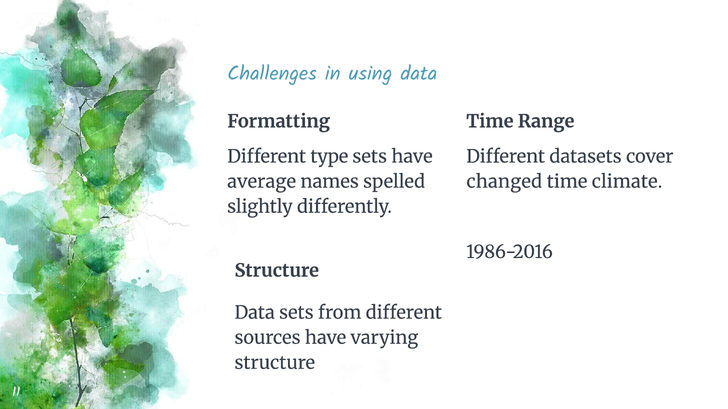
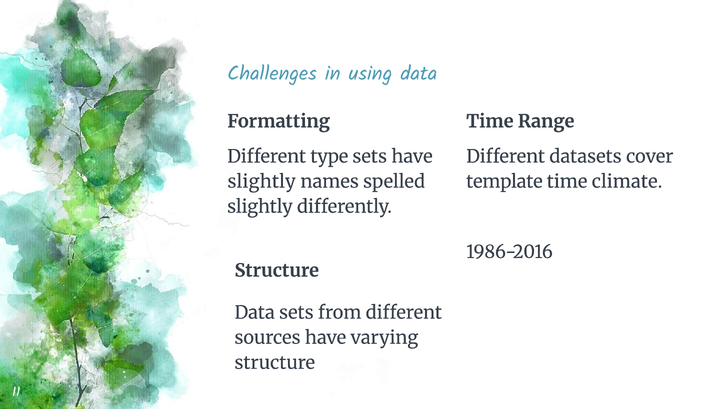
average at (262, 182): average -> slightly
changed: changed -> template
